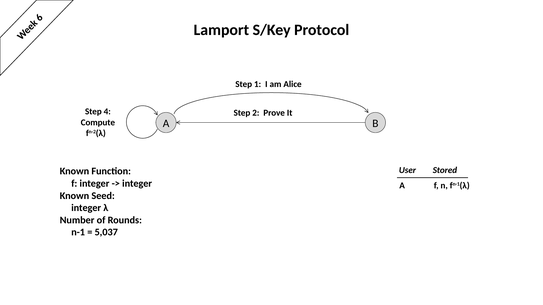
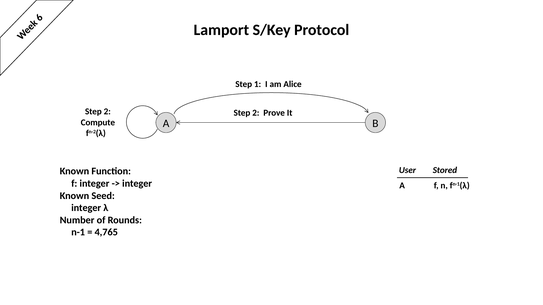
4 at (107, 112): 4 -> 2
5,037: 5,037 -> 4,765
